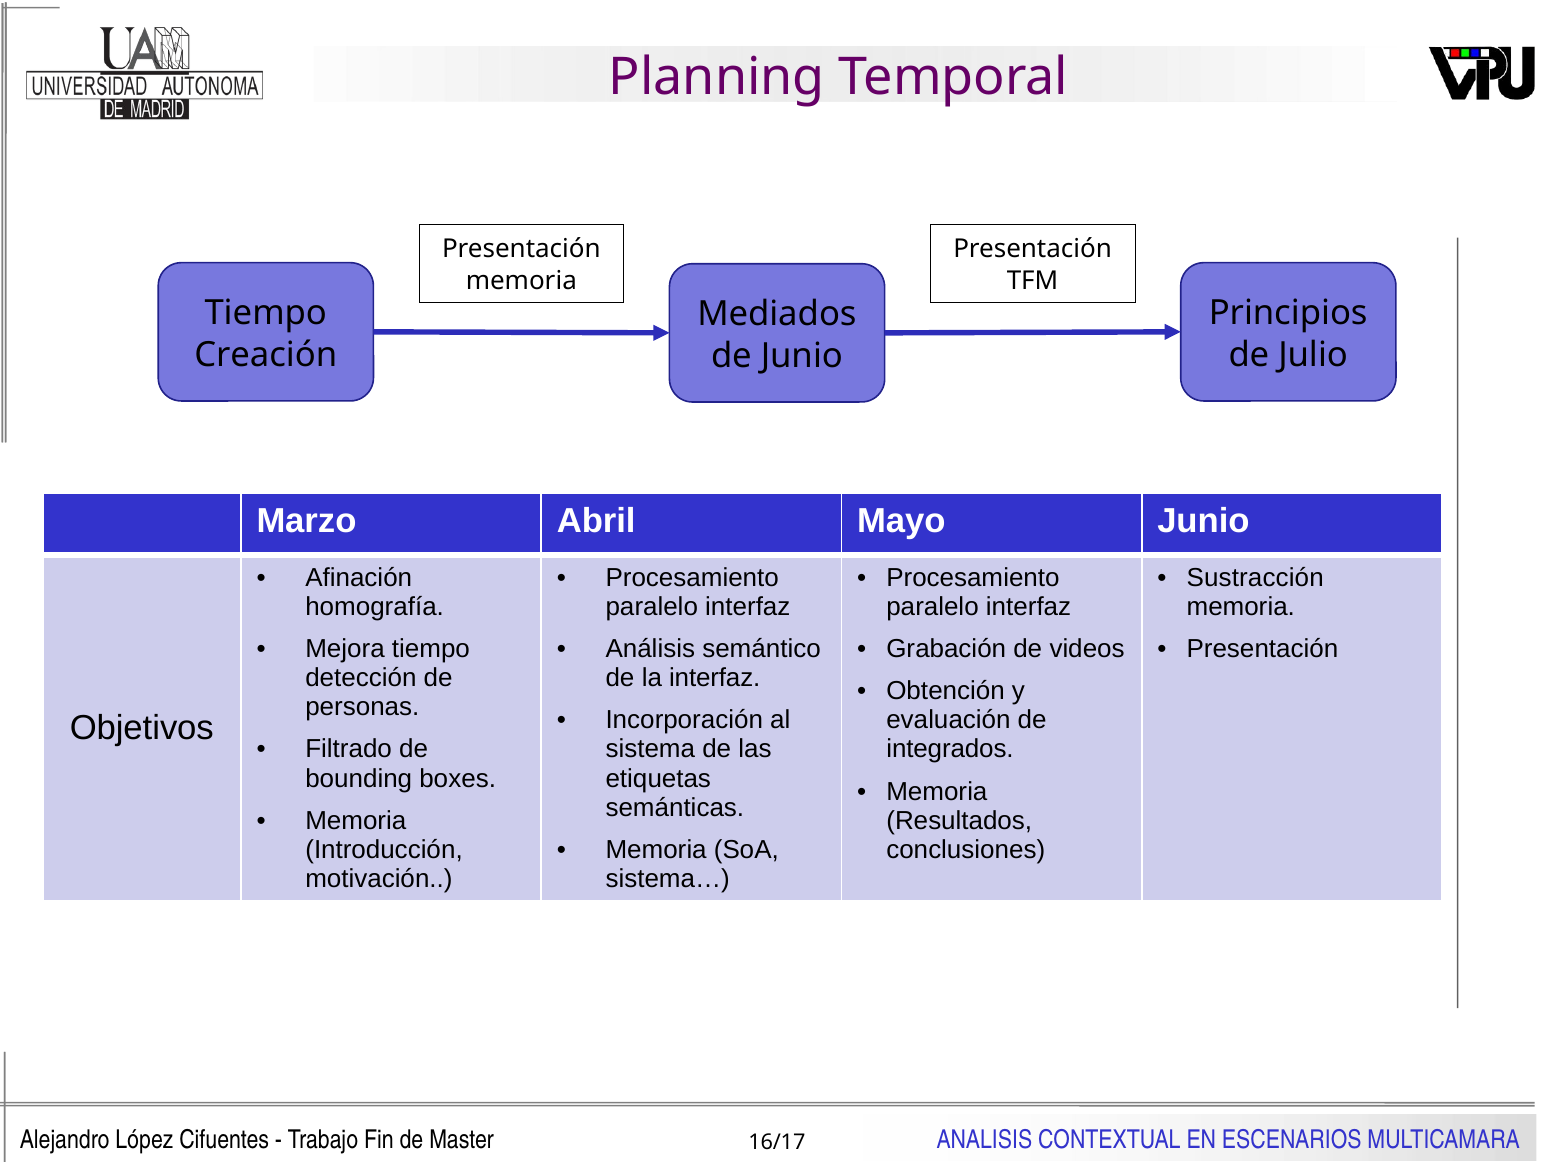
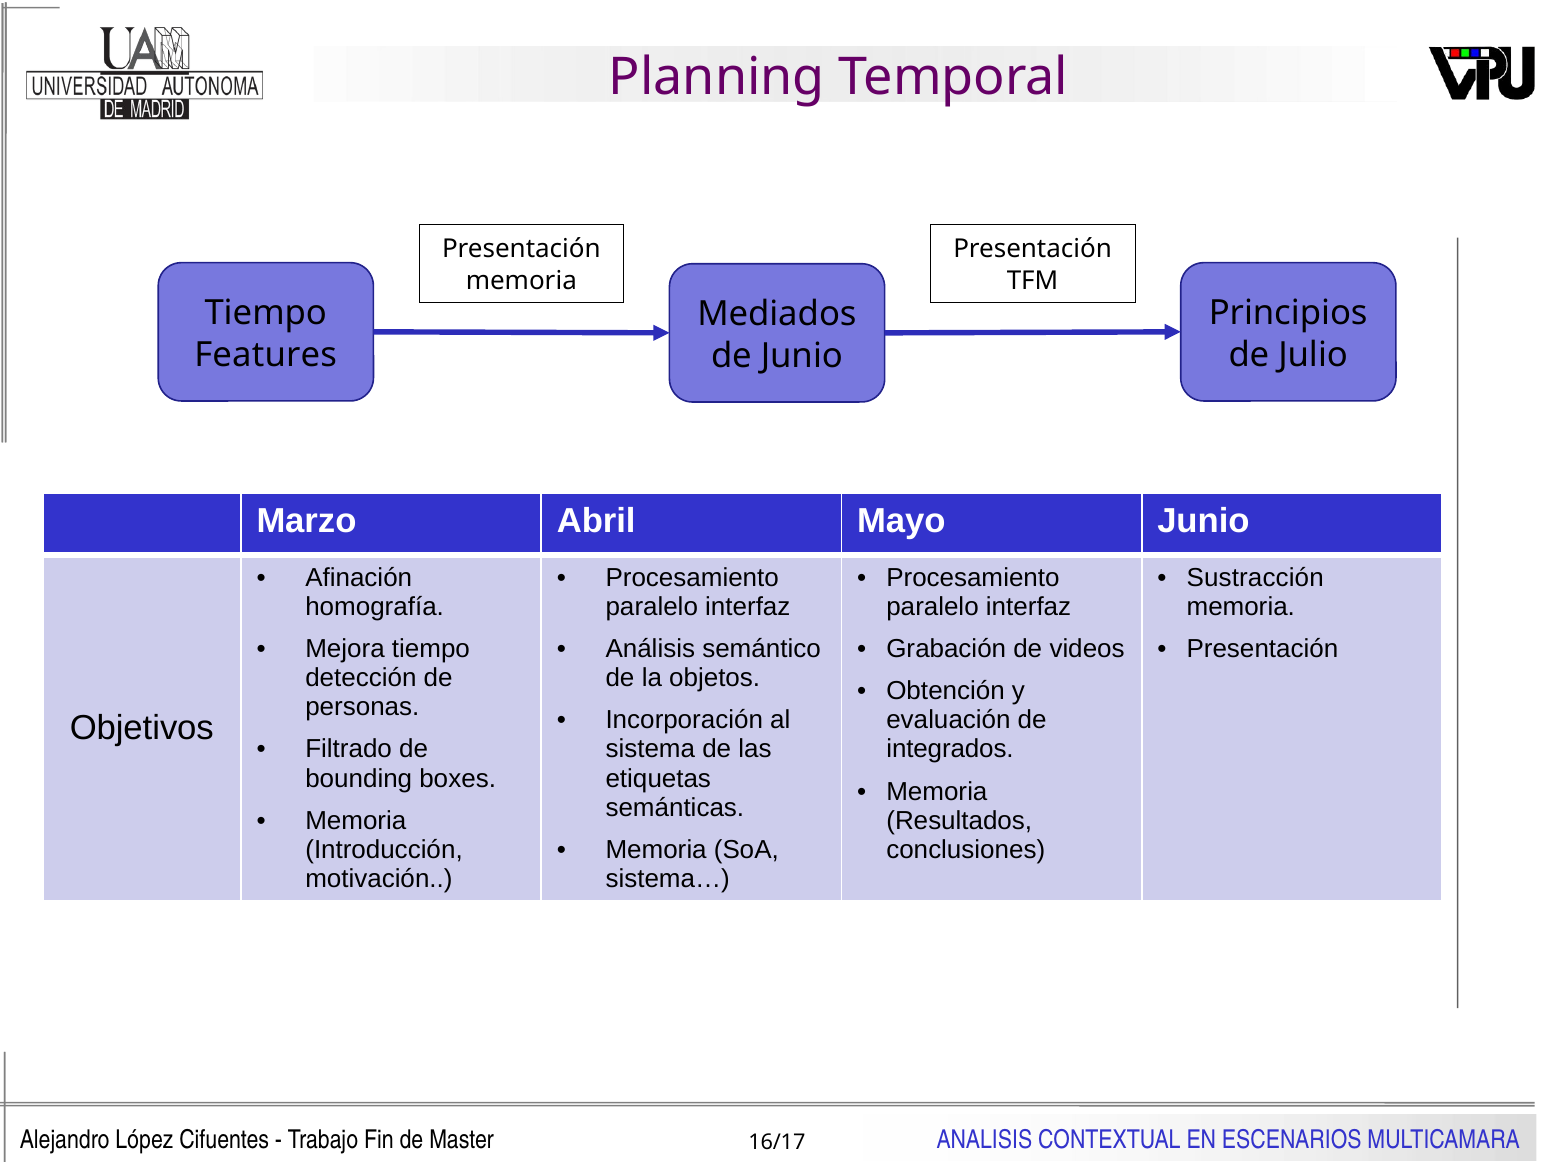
Creación: Creación -> Features
la interfaz: interfaz -> objetos
